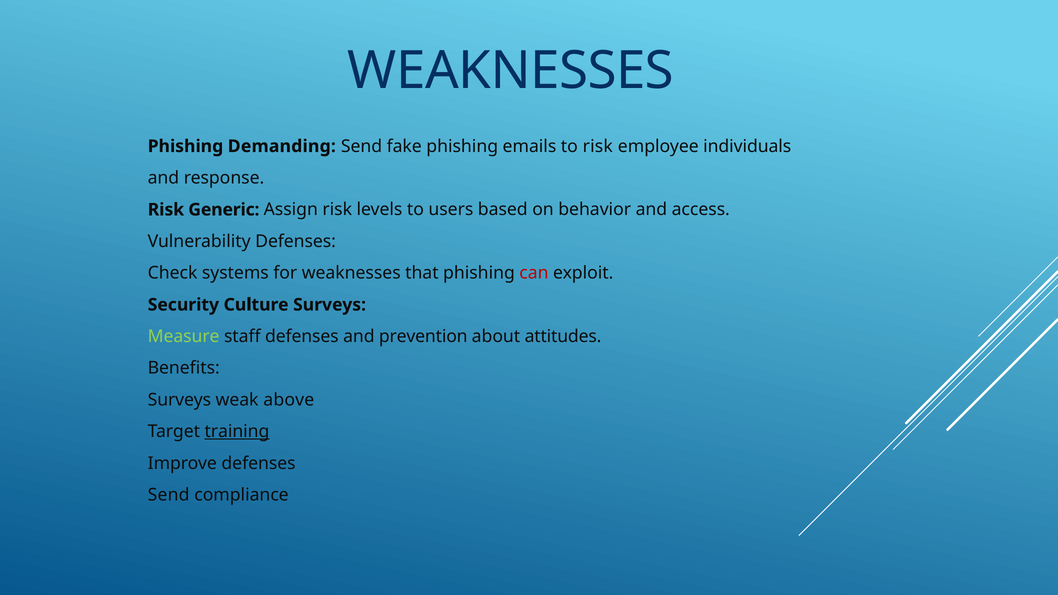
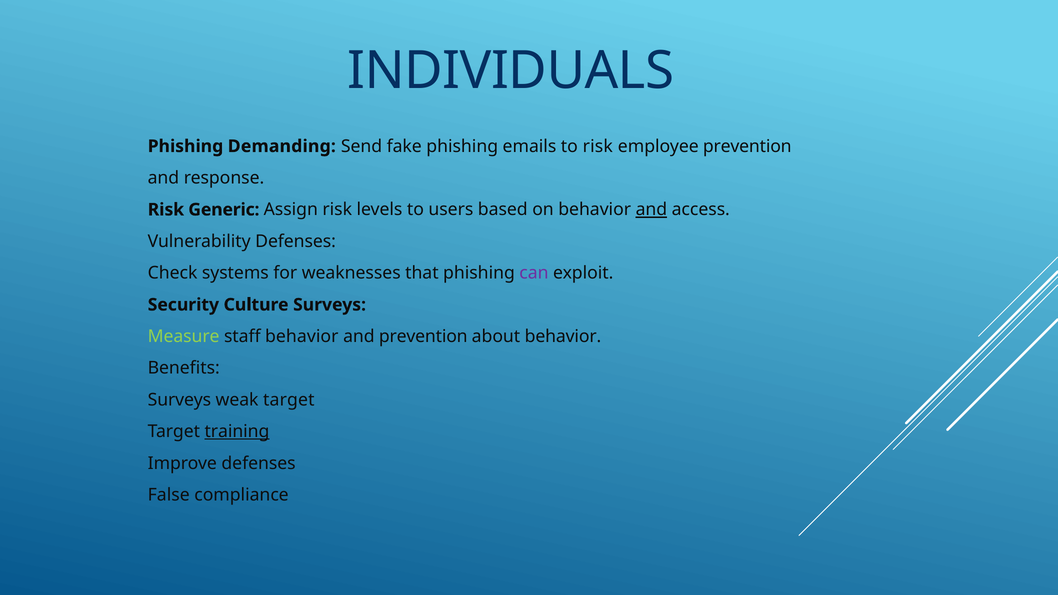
WEAKNESSES at (511, 71): WEAKNESSES -> INDIVIDUALS
employee individuals: individuals -> prevention
and at (651, 210) underline: none -> present
can colour: red -> purple
staff defenses: defenses -> behavior
about attitudes: attitudes -> behavior
weak above: above -> target
Send at (169, 495): Send -> False
